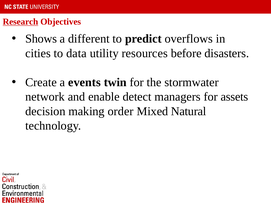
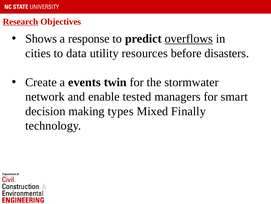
different: different -> response
overflows underline: none -> present
detect: detect -> tested
assets: assets -> smart
order: order -> types
Natural: Natural -> Finally
